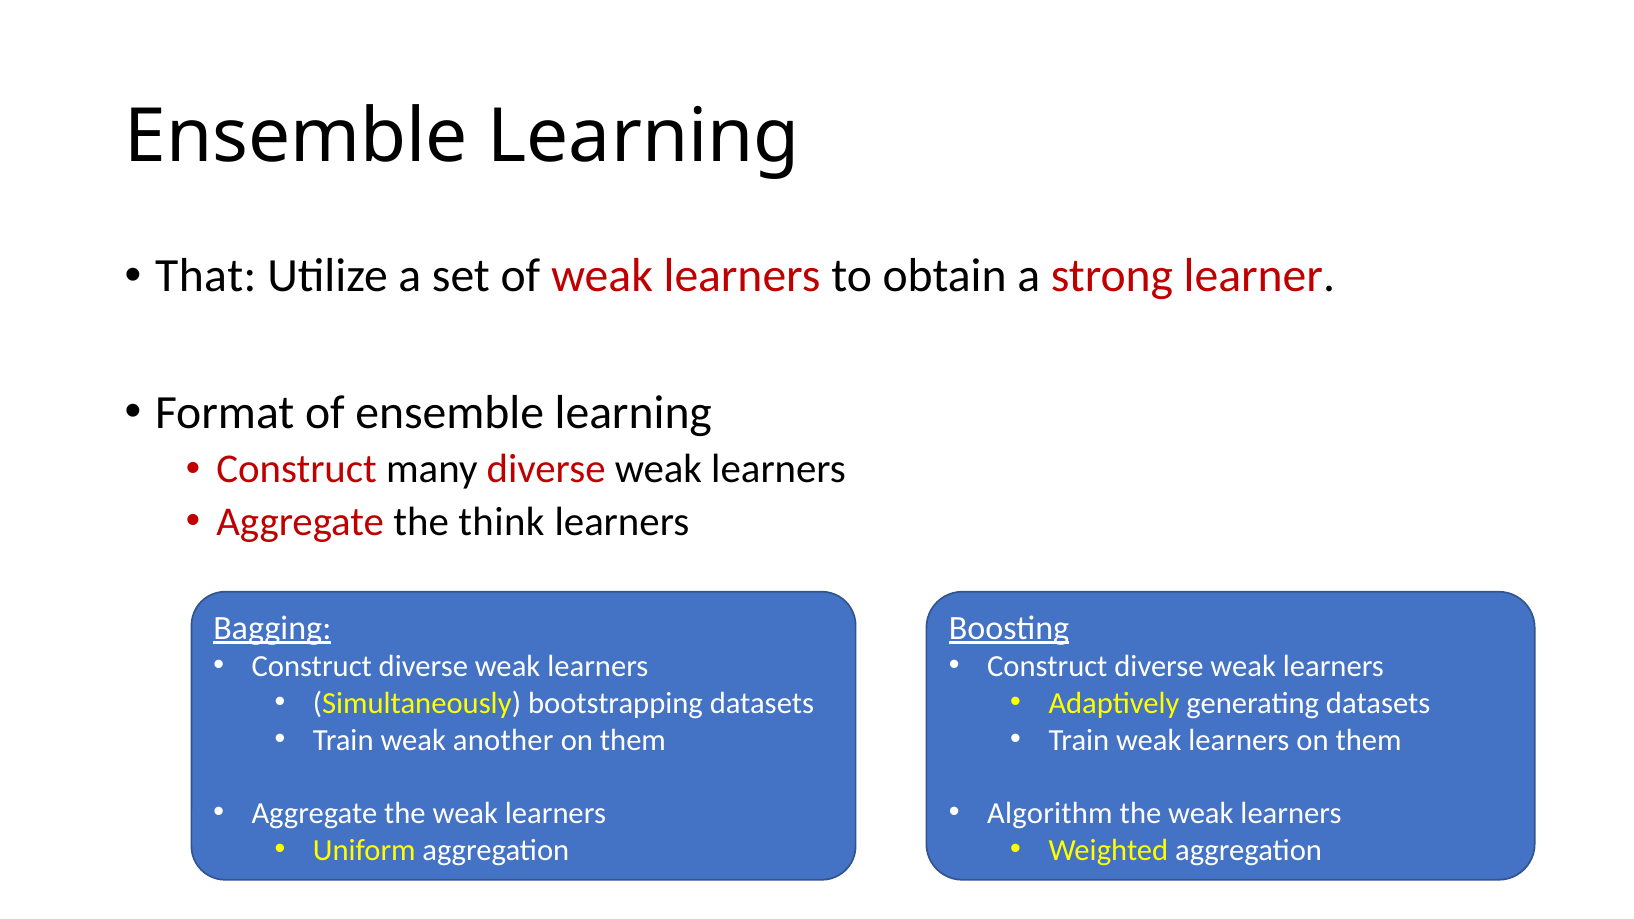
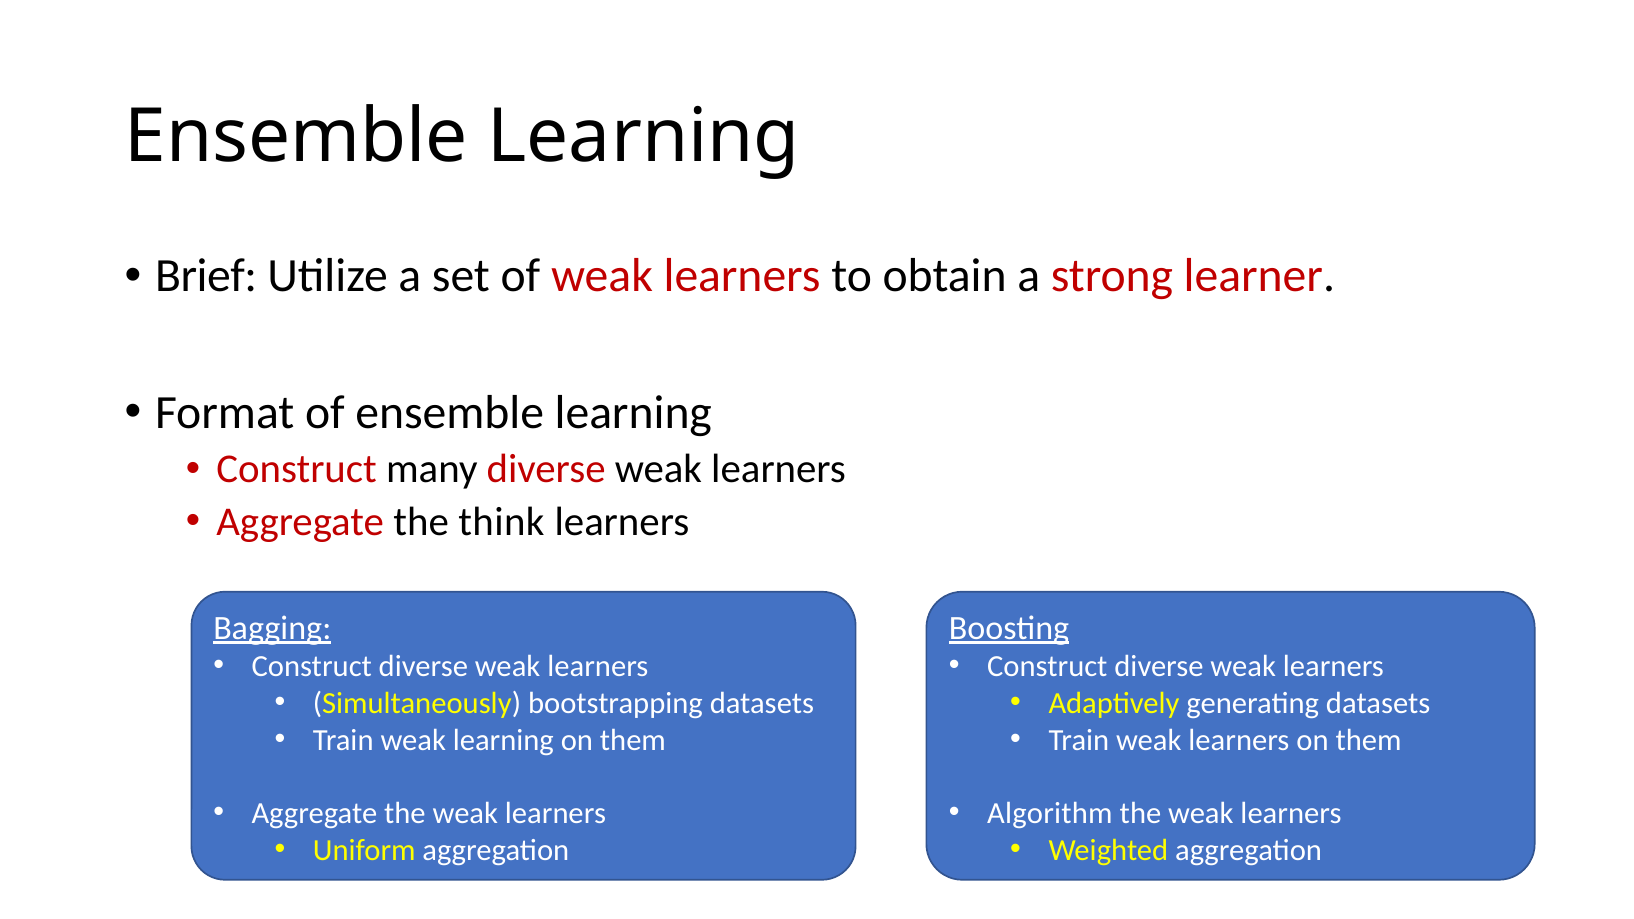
That: That -> Brief
weak another: another -> learning
